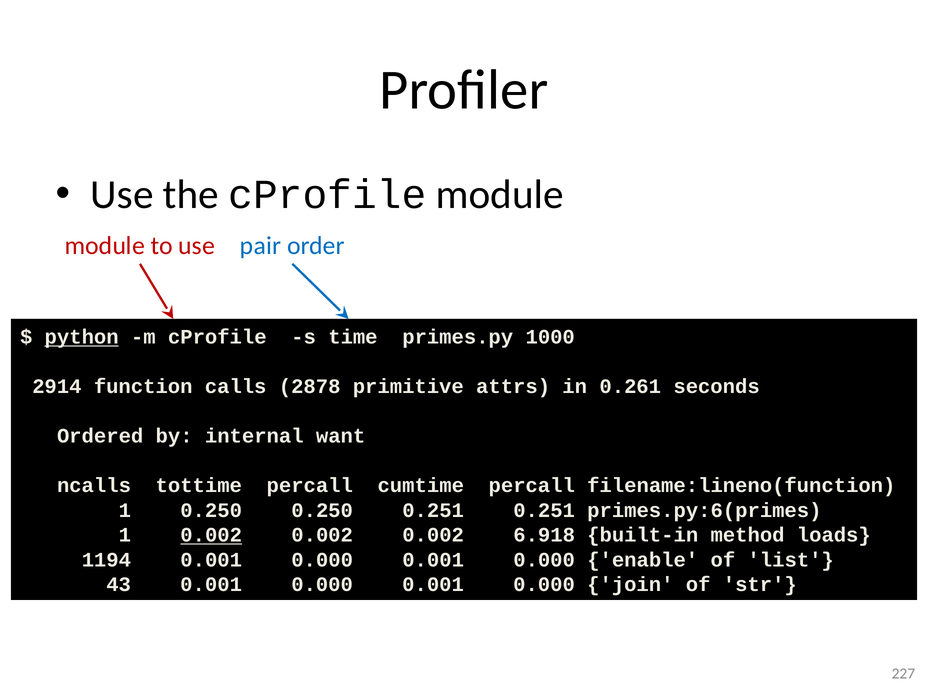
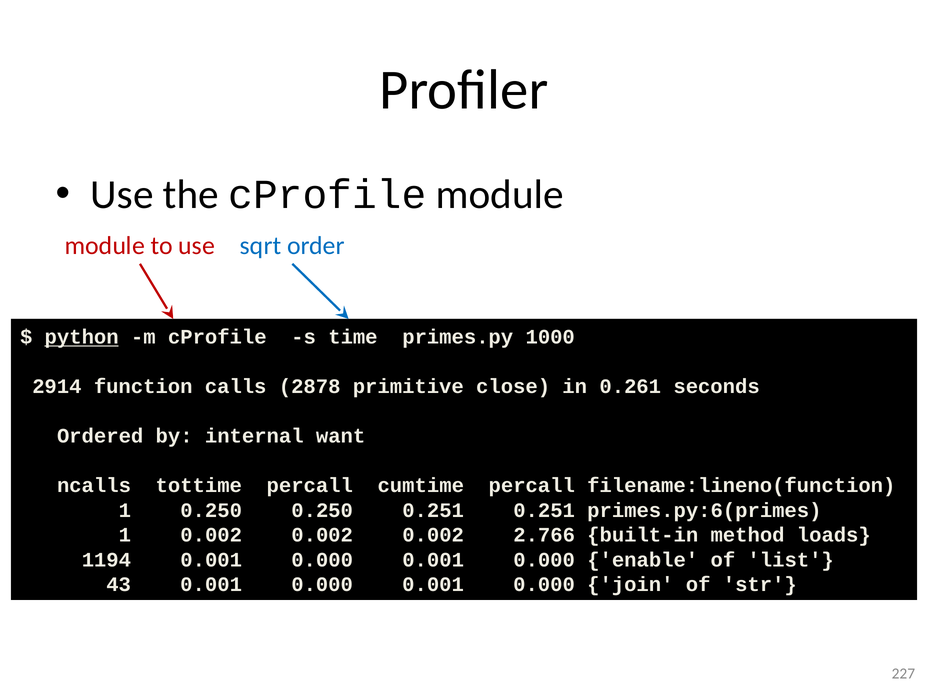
pair: pair -> sqrt
attrs: attrs -> close
0.002 at (211, 535) underline: present -> none
6.918: 6.918 -> 2.766
